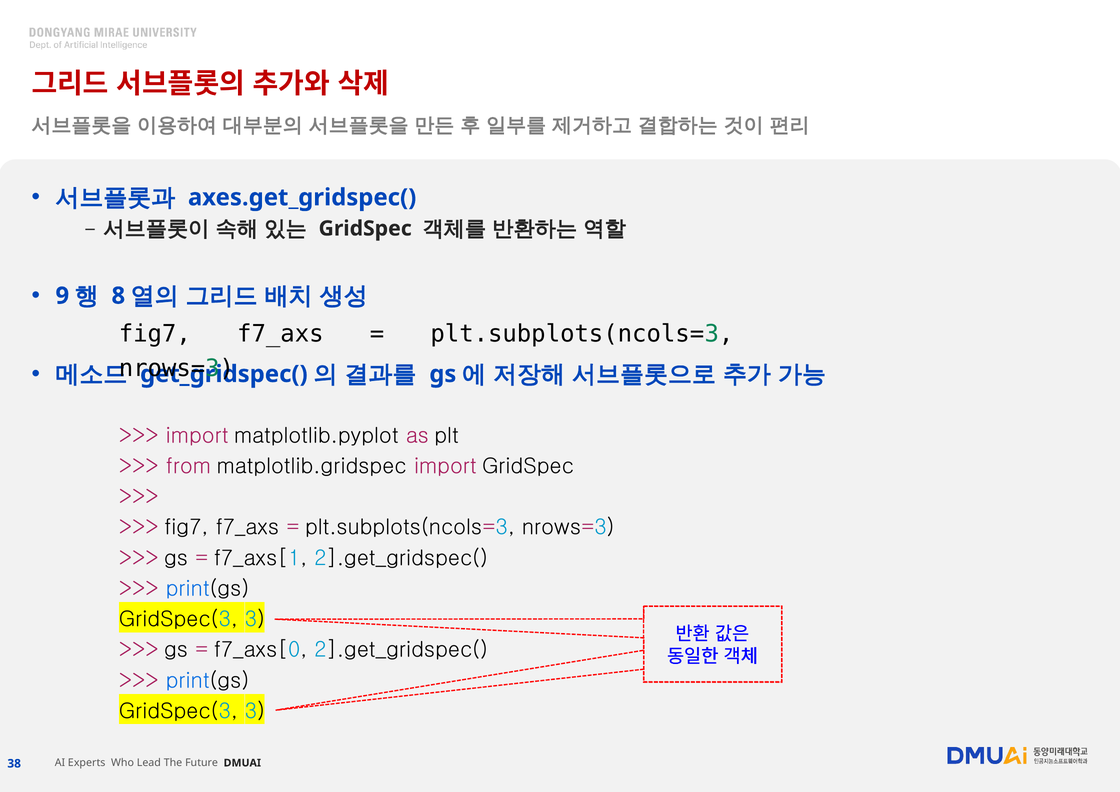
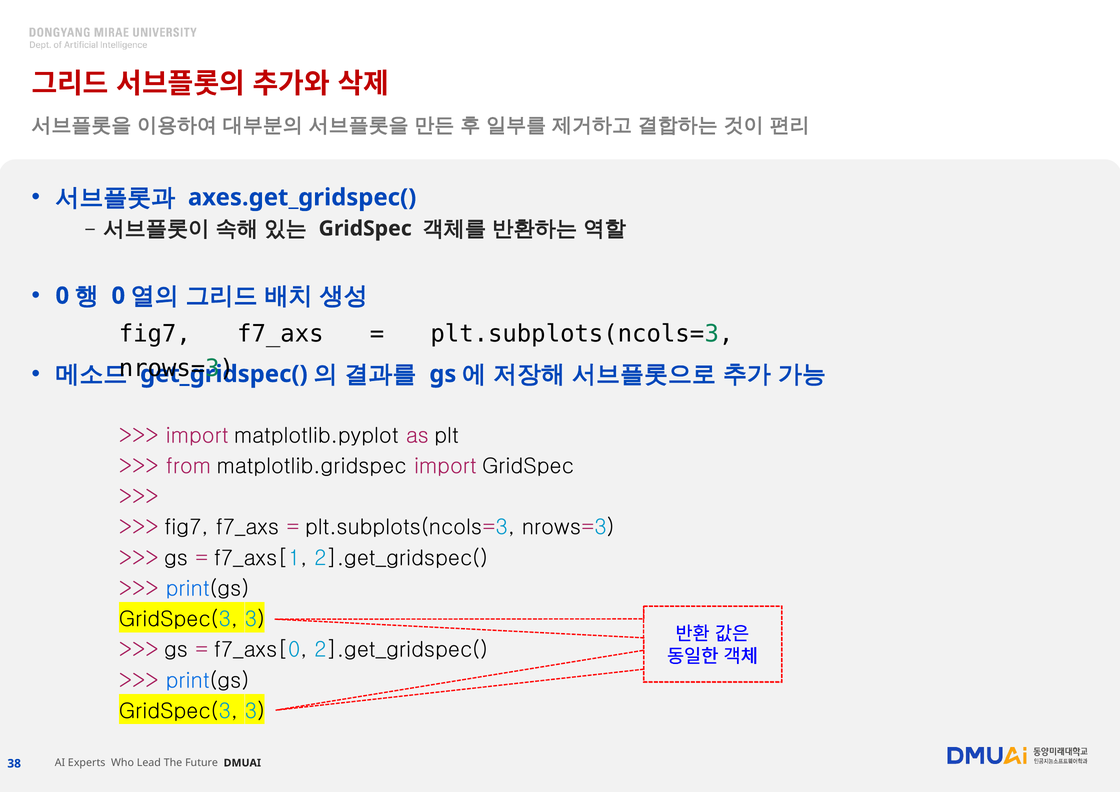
9 at (62, 296): 9 -> 0
8 at (118, 296): 8 -> 0
